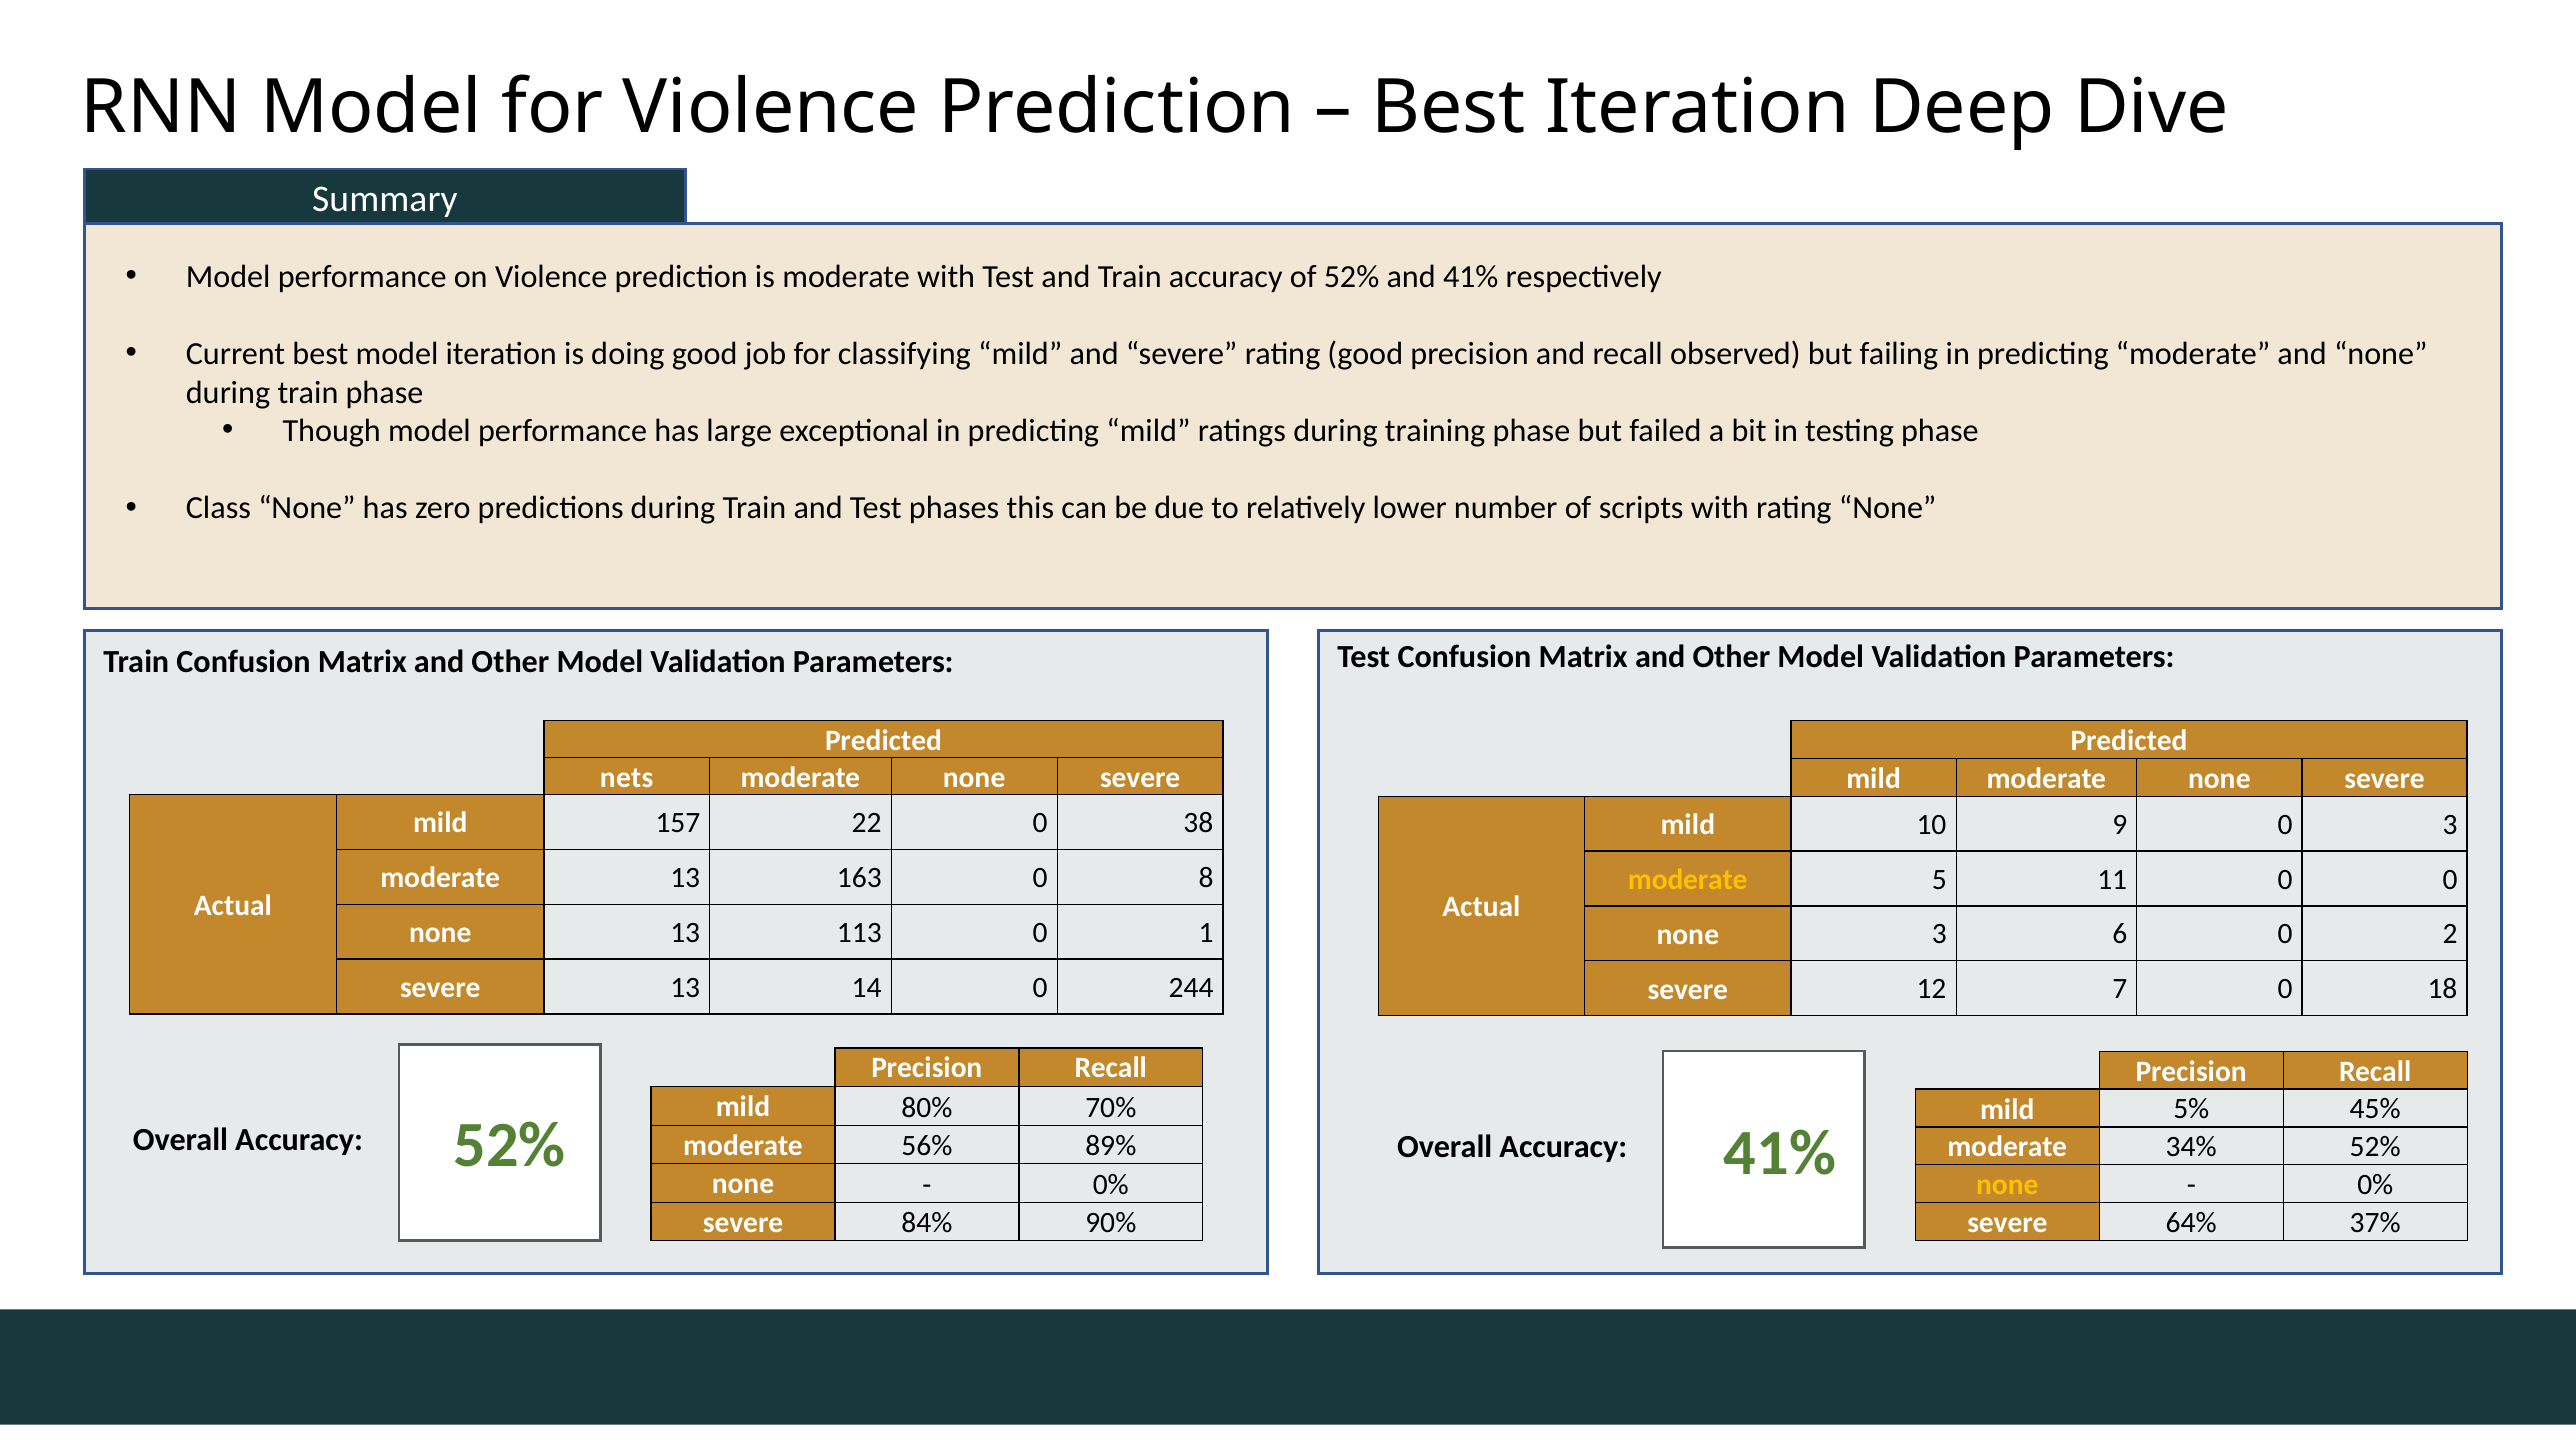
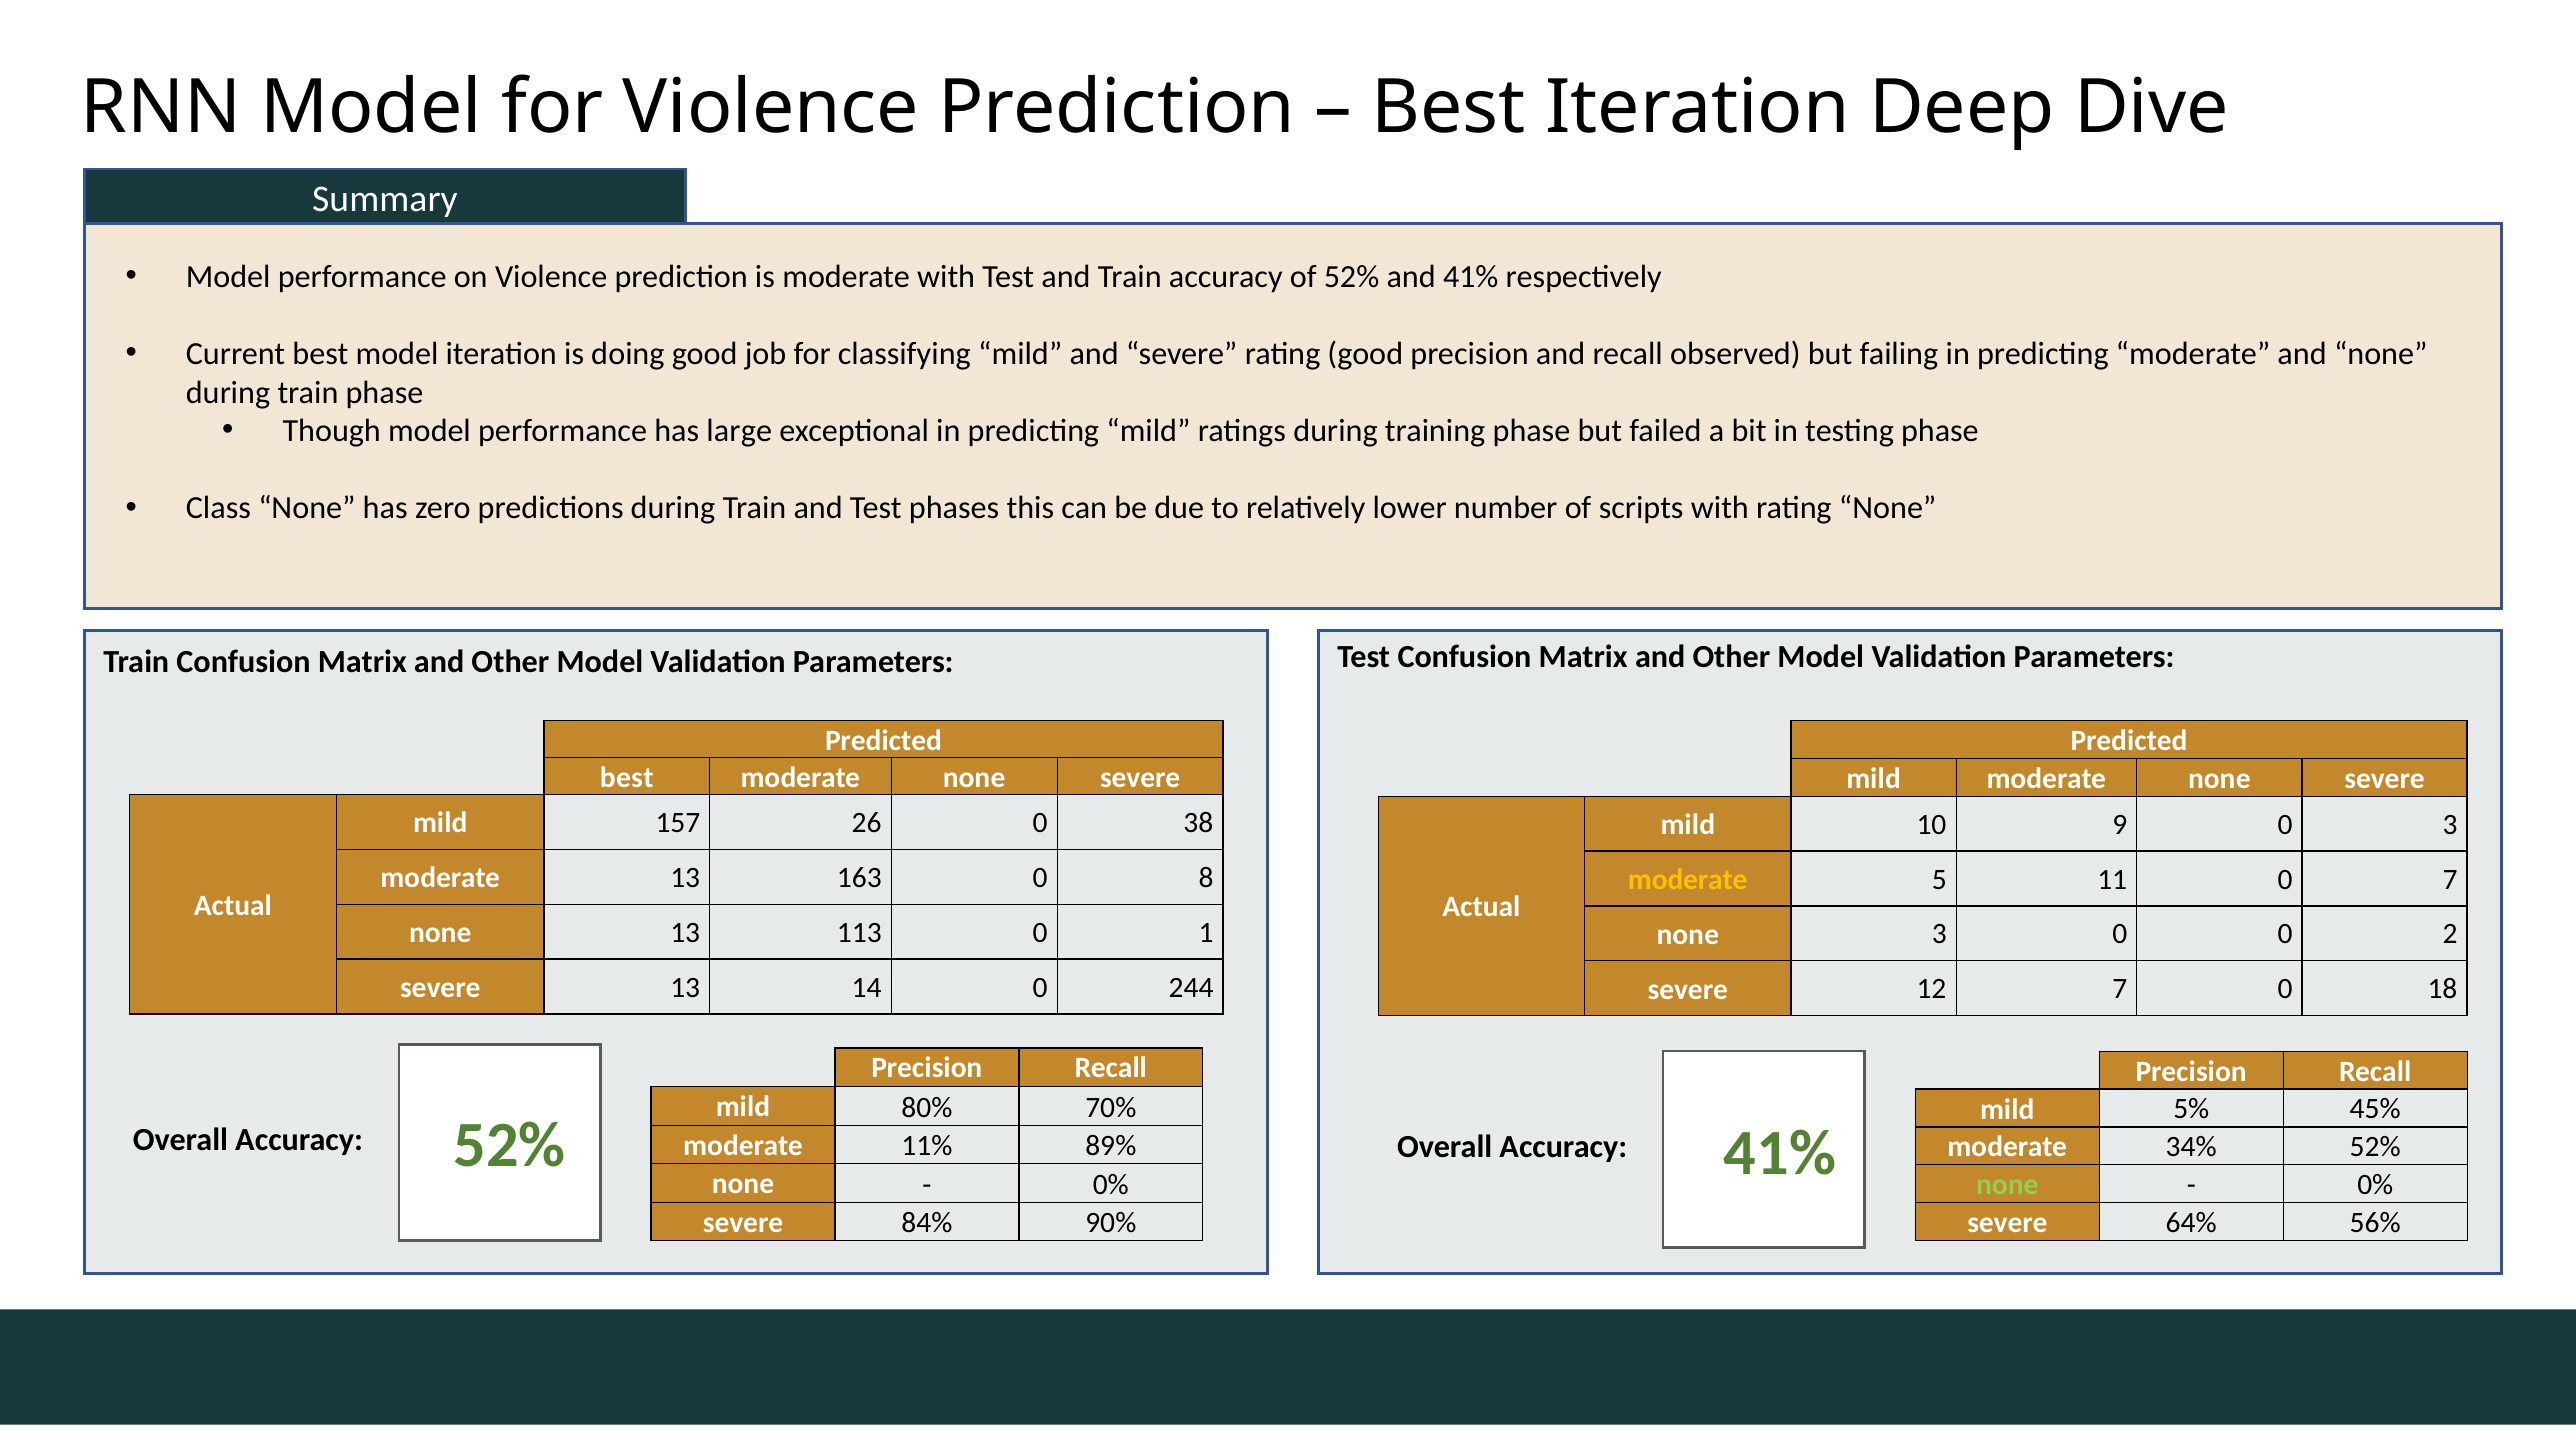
nets at (627, 778): nets -> best
22: 22 -> 26
0 0: 0 -> 7
3 6: 6 -> 0
56%: 56% -> 11%
none at (2007, 1185) colour: yellow -> light green
37%: 37% -> 56%
